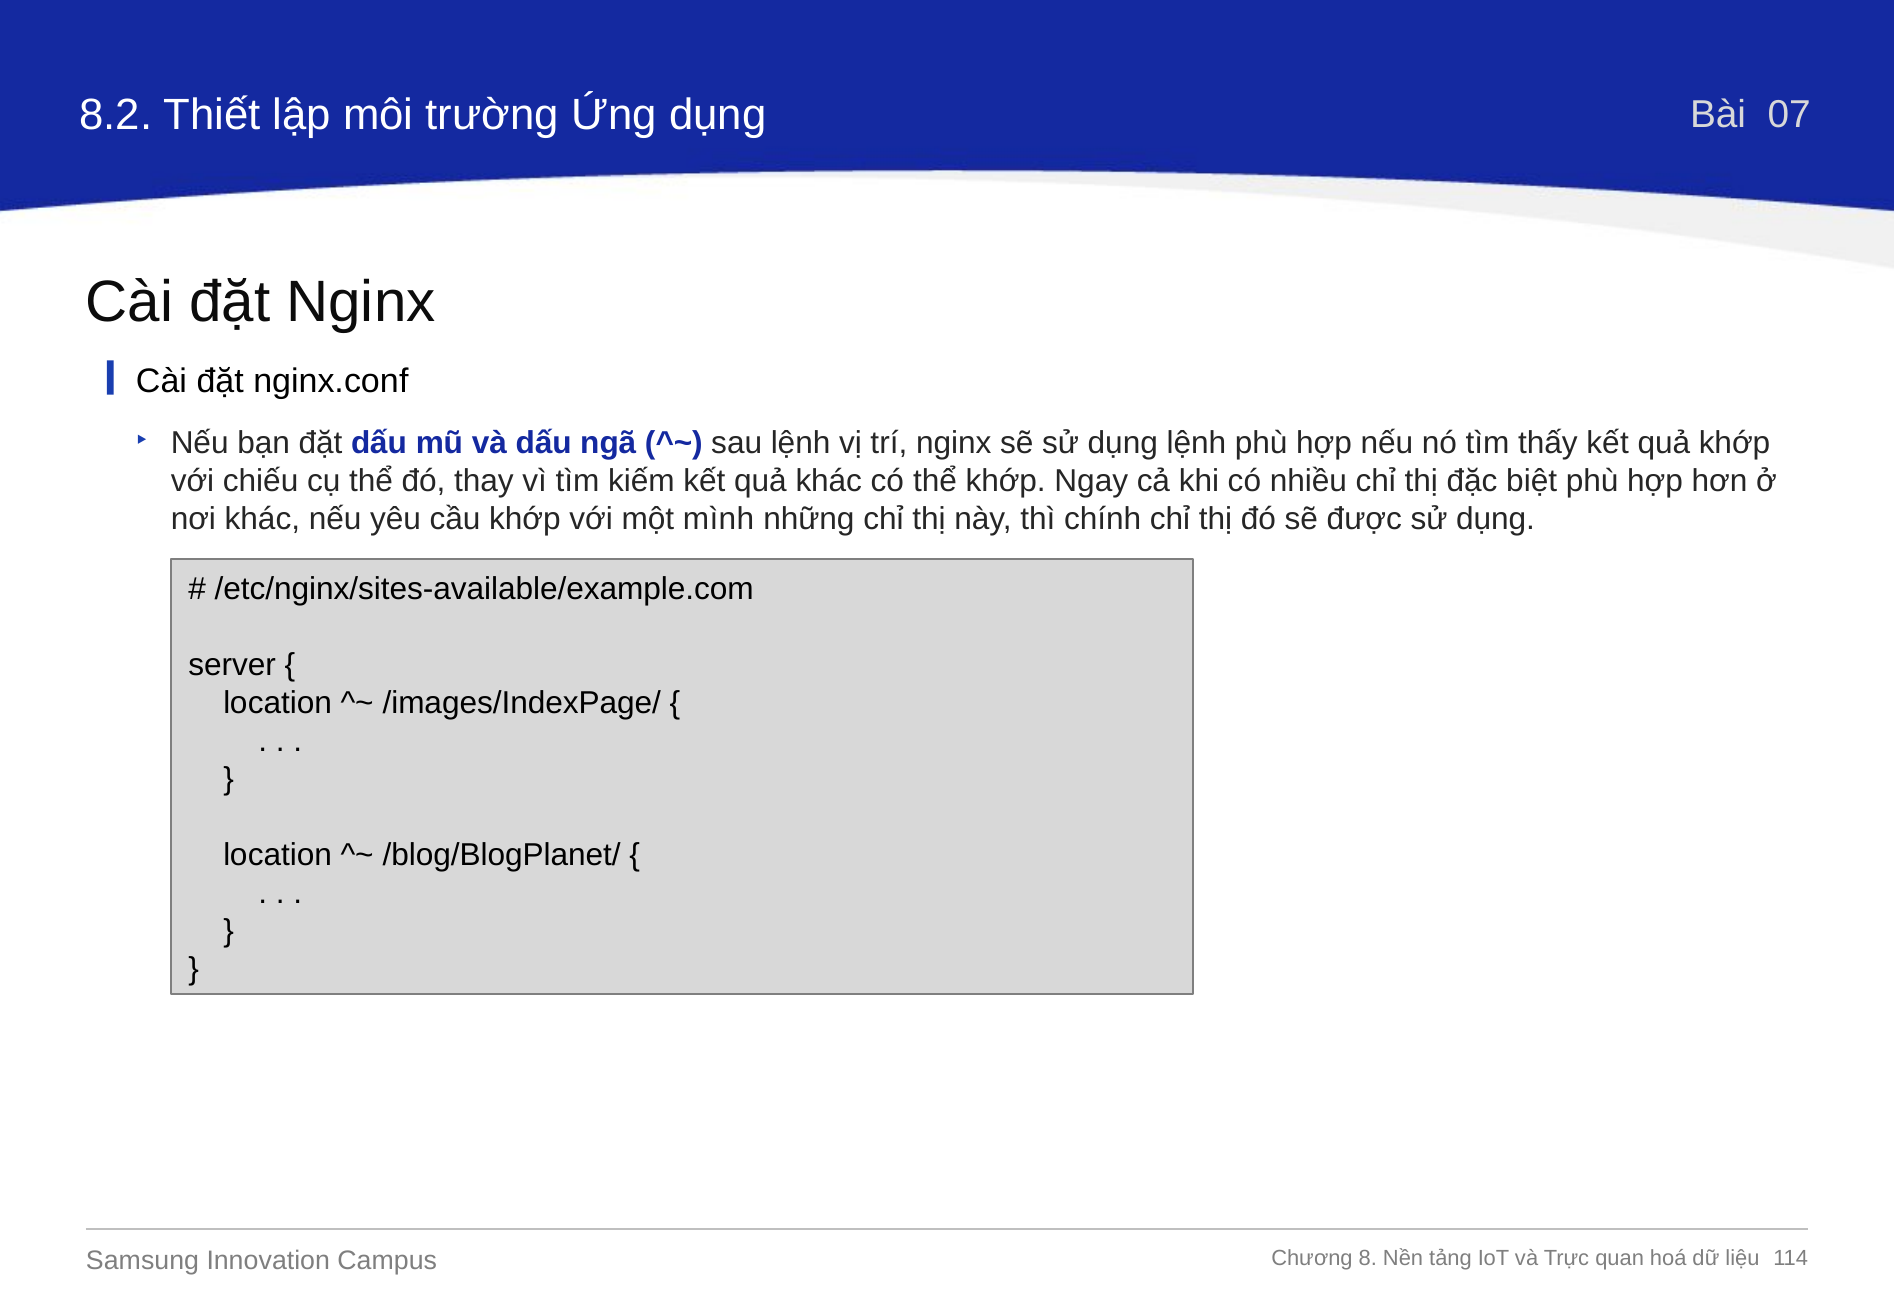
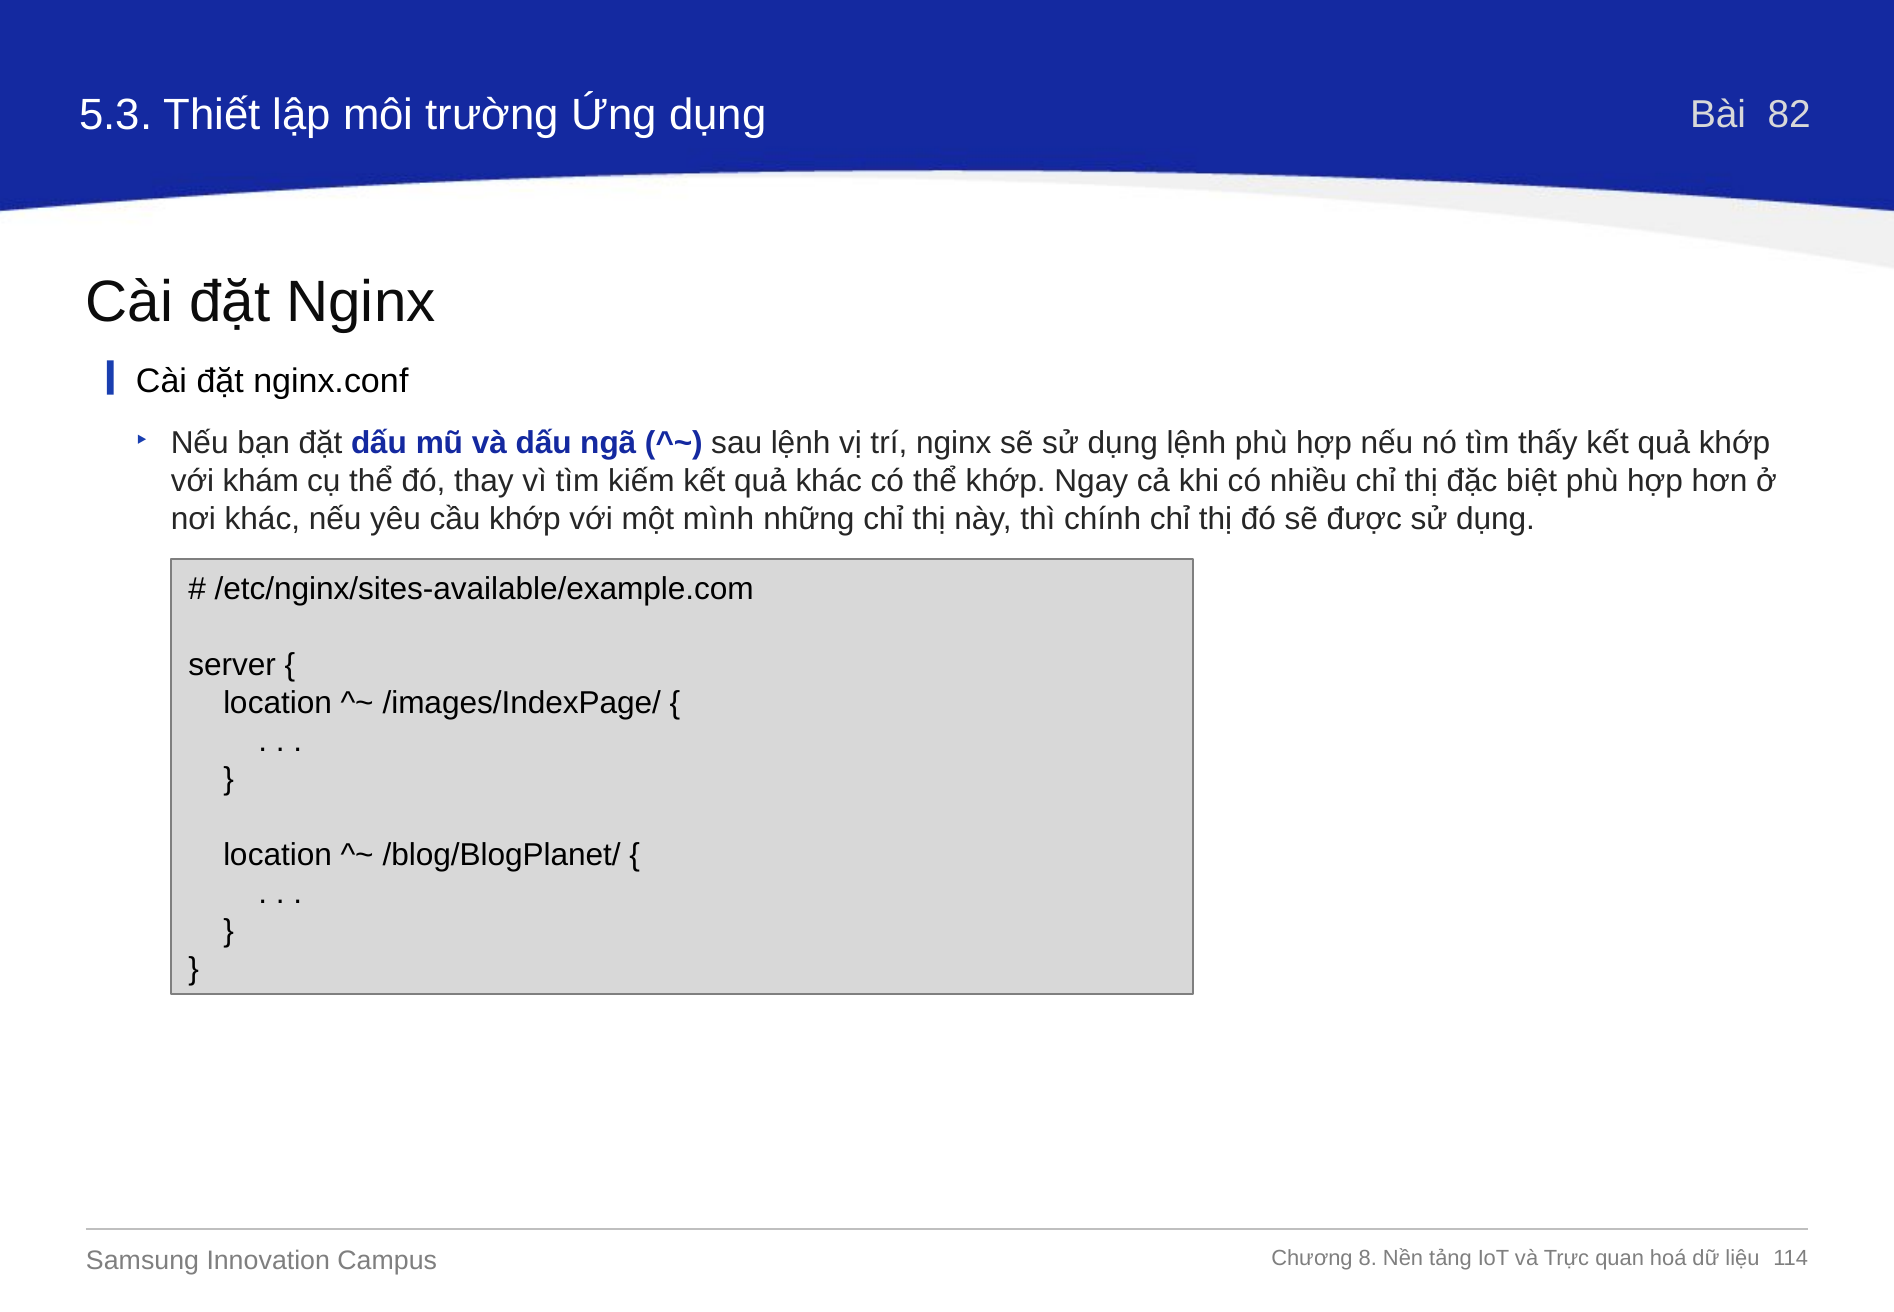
8.2: 8.2 -> 5.3
07: 07 -> 82
chiếu: chiếu -> khám
